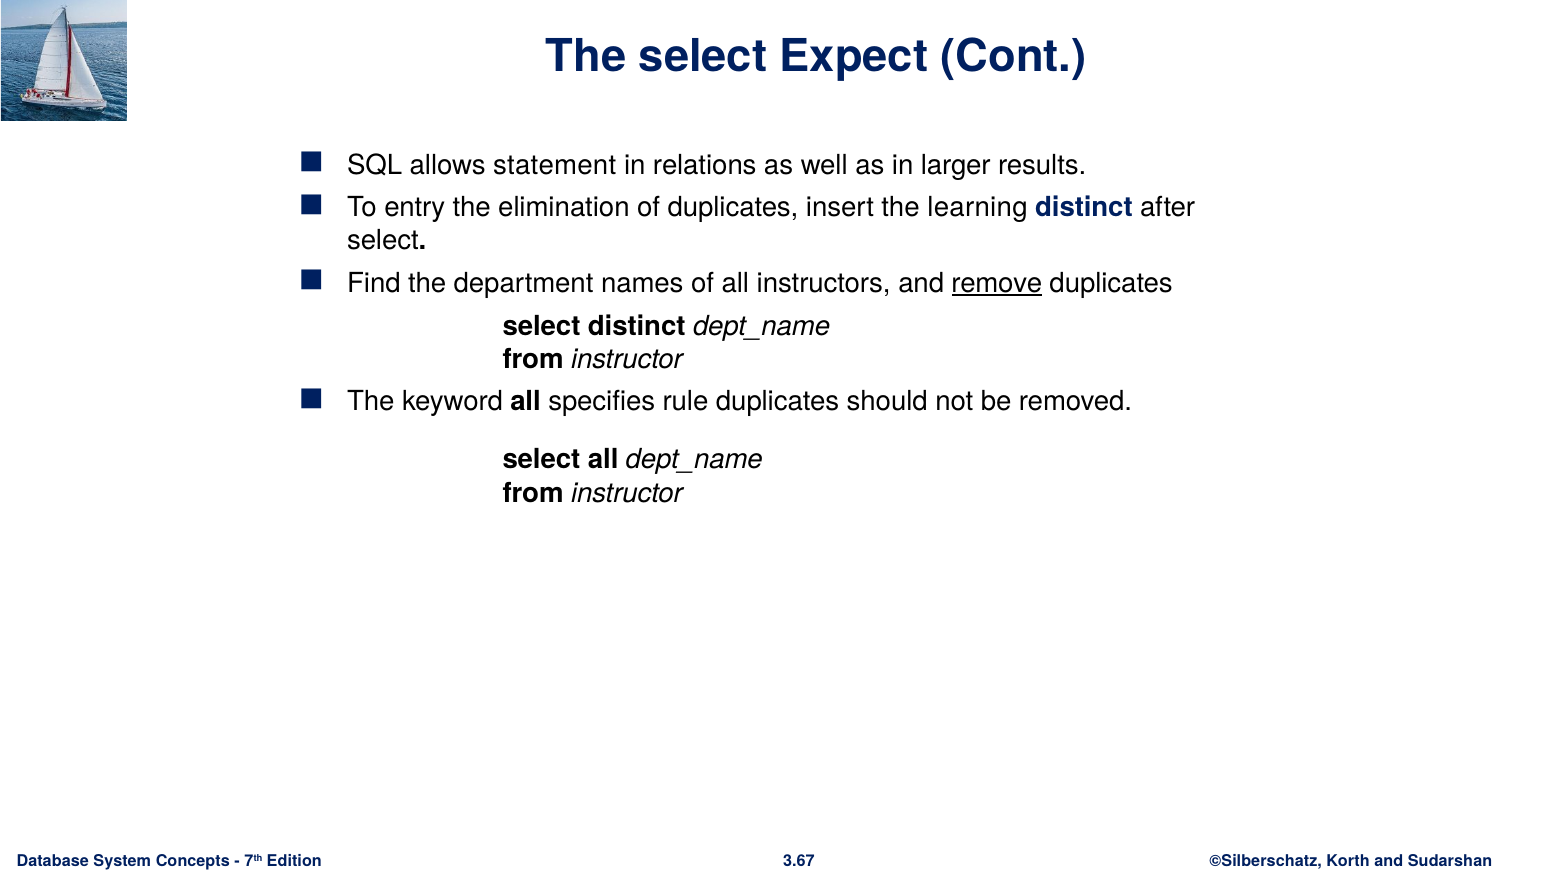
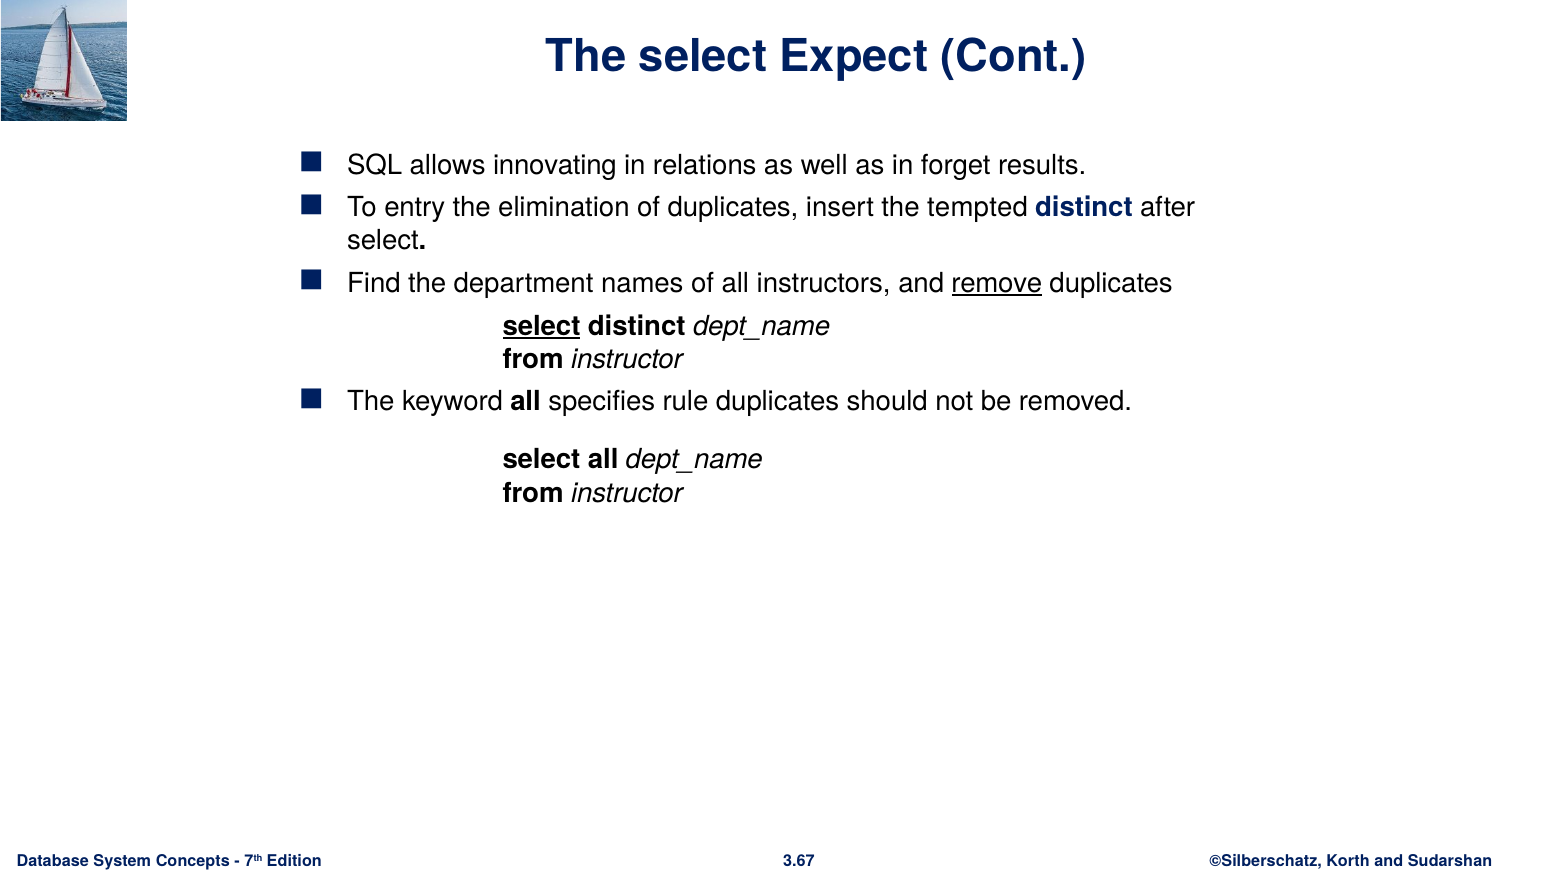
statement: statement -> innovating
larger: larger -> forget
learning: learning -> tempted
select at (541, 326) underline: none -> present
